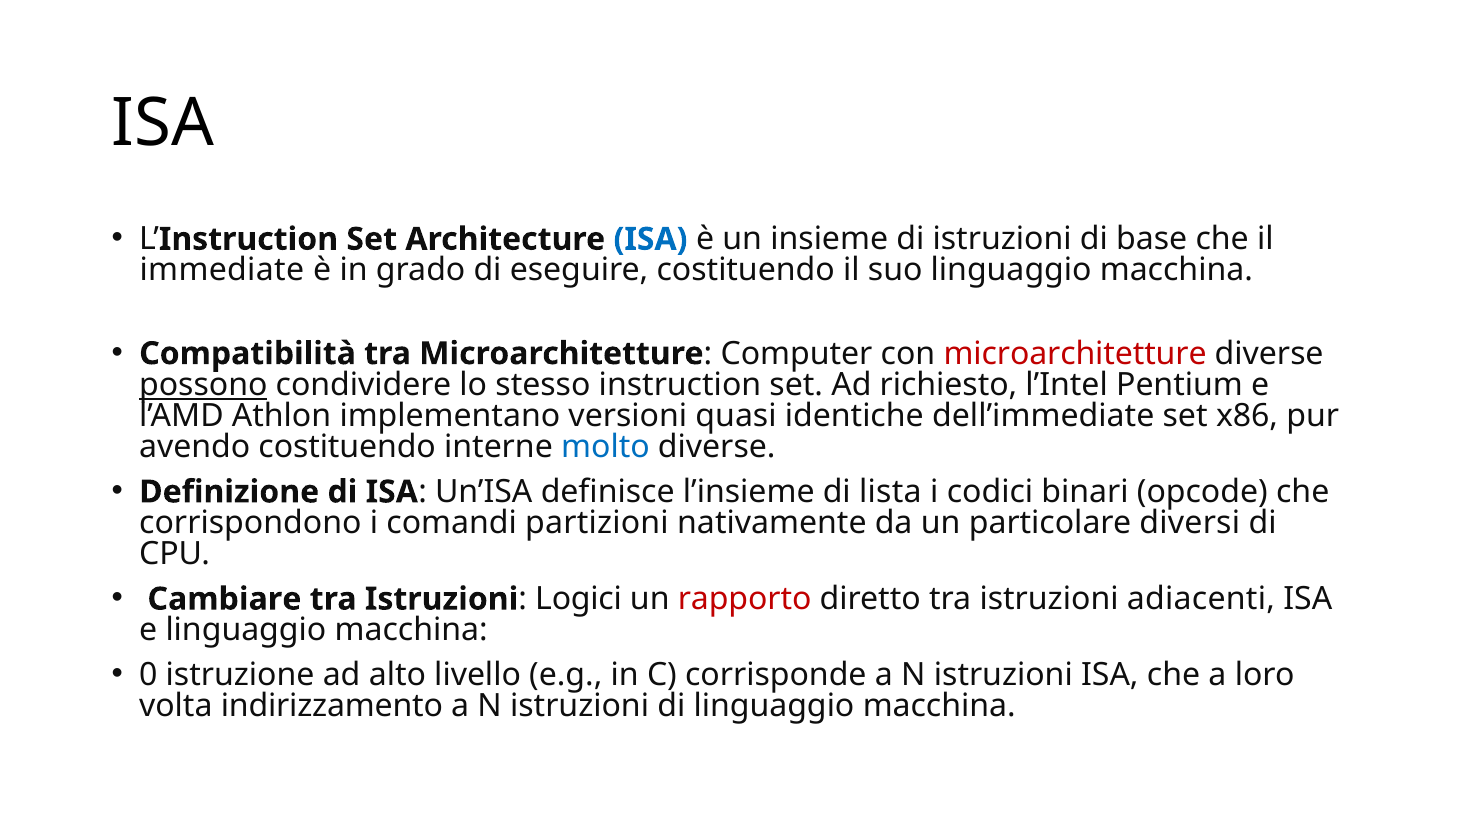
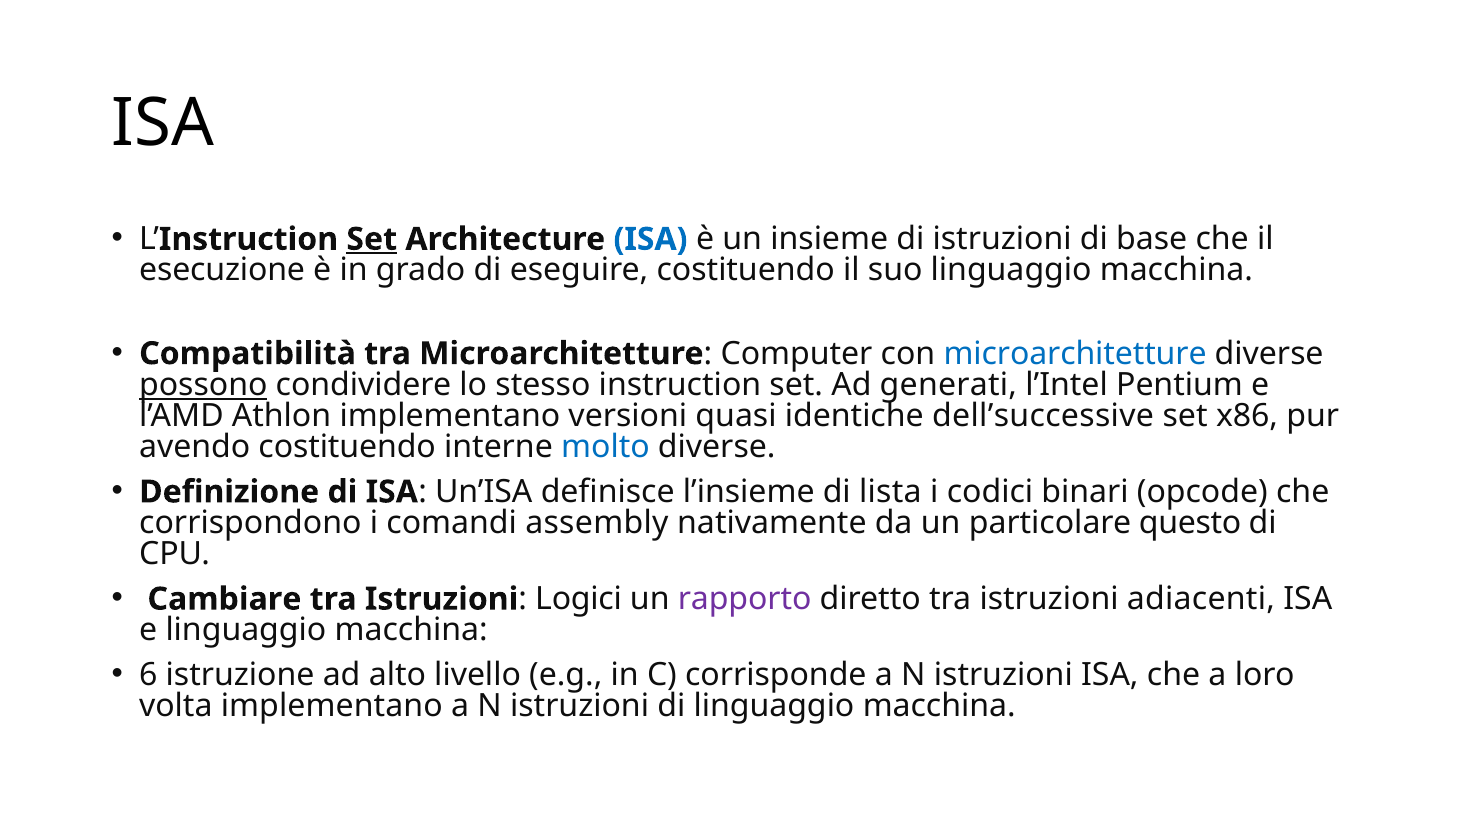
Set at (372, 239) underline: none -> present
immediate: immediate -> esecuzione
microarchitetture at (1075, 354) colour: red -> blue
richiesto: richiesto -> generati
dell’immediate: dell’immediate -> dell’successive
partizioni: partizioni -> assembly
diversi: diversi -> questo
rapporto colour: red -> purple
0: 0 -> 6
volta indirizzamento: indirizzamento -> implementano
